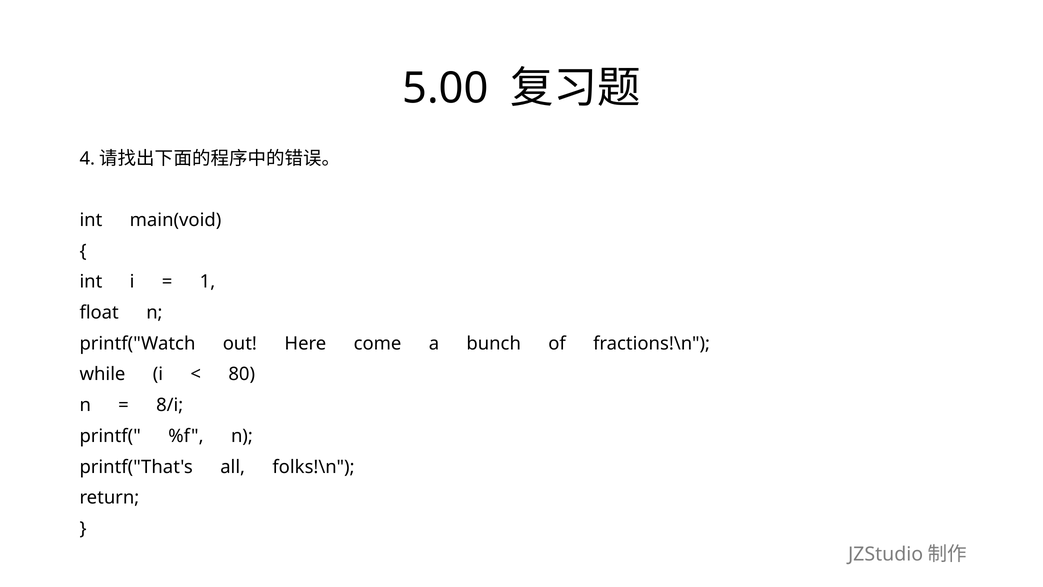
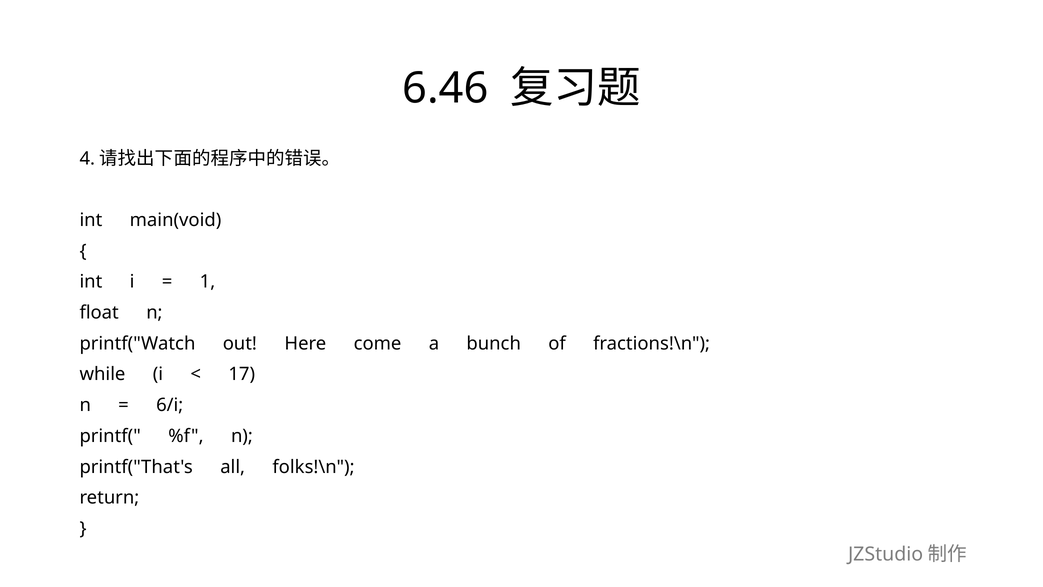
5.00: 5.00 -> 6.46
80: 80 -> 17
8/i: 8/i -> 6/i
